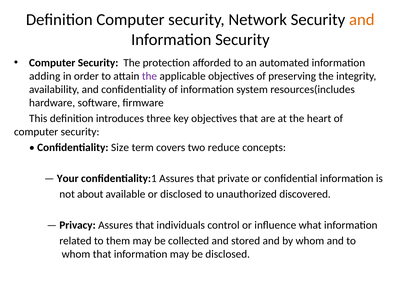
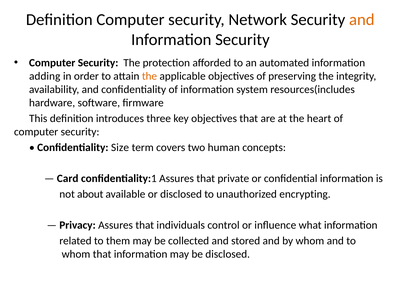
the at (149, 76) colour: purple -> orange
reduce: reduce -> human
Your: Your -> Card
discovered: discovered -> encrypting
